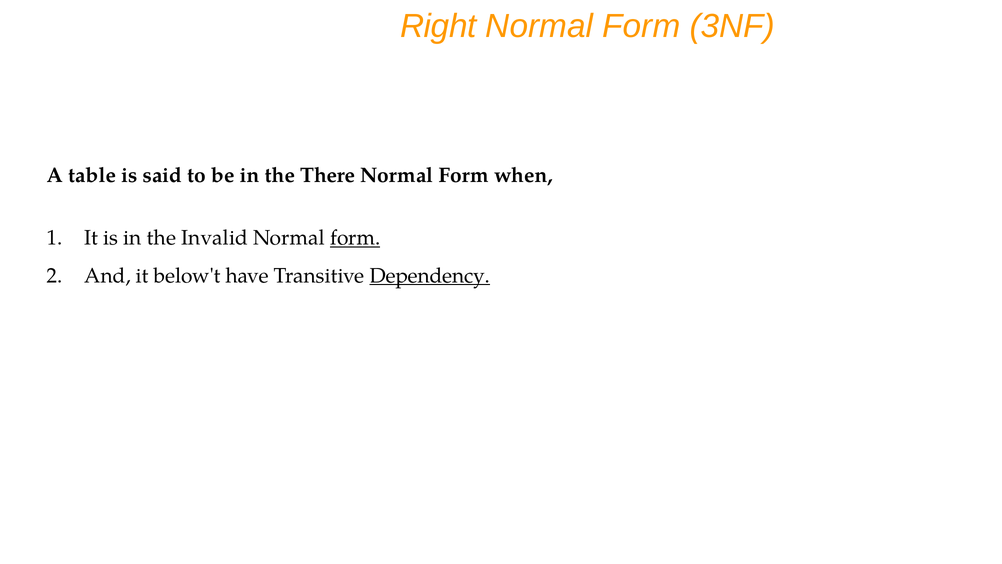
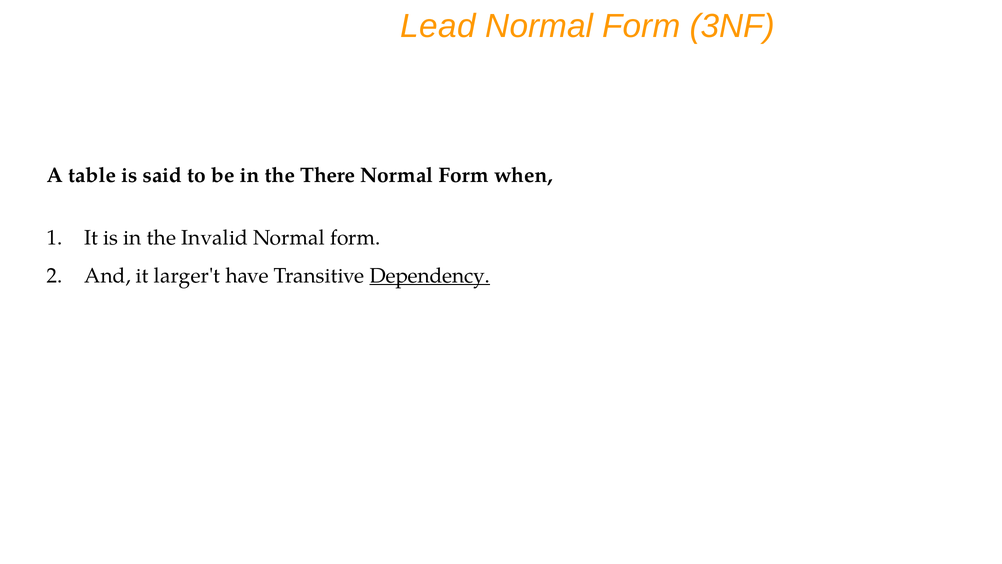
Right: Right -> Lead
form at (355, 238) underline: present -> none
below't: below't -> larger't
